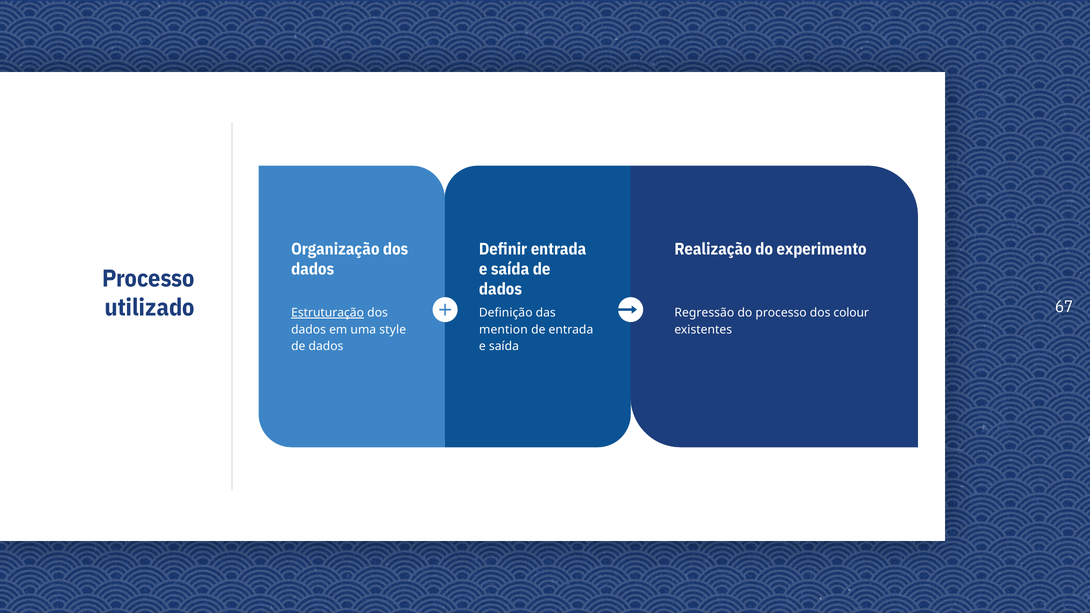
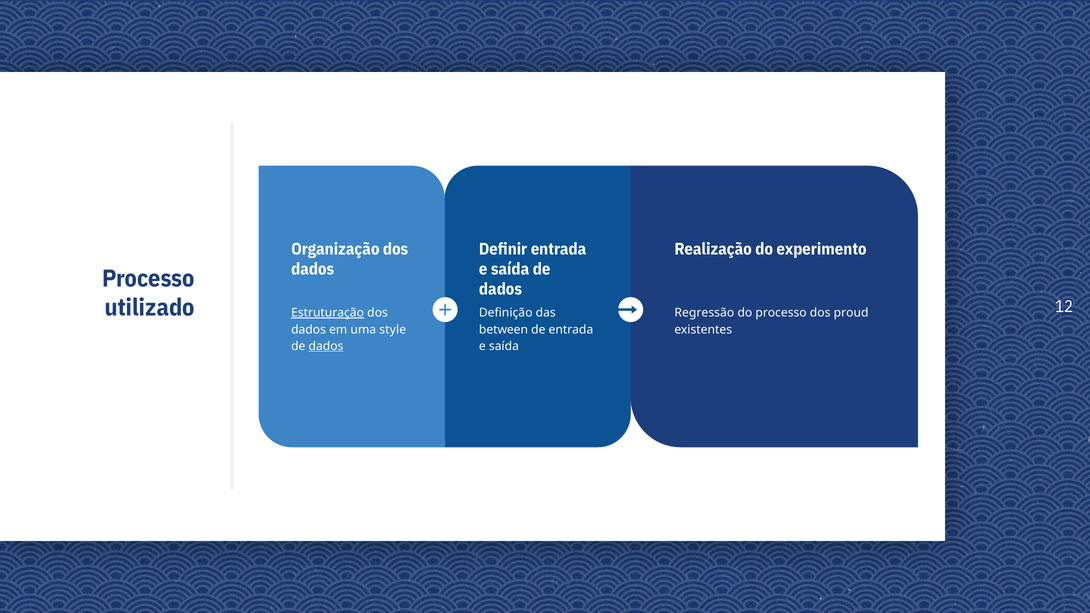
67: 67 -> 12
colour: colour -> proud
mention: mention -> between
dados at (326, 346) underline: none -> present
